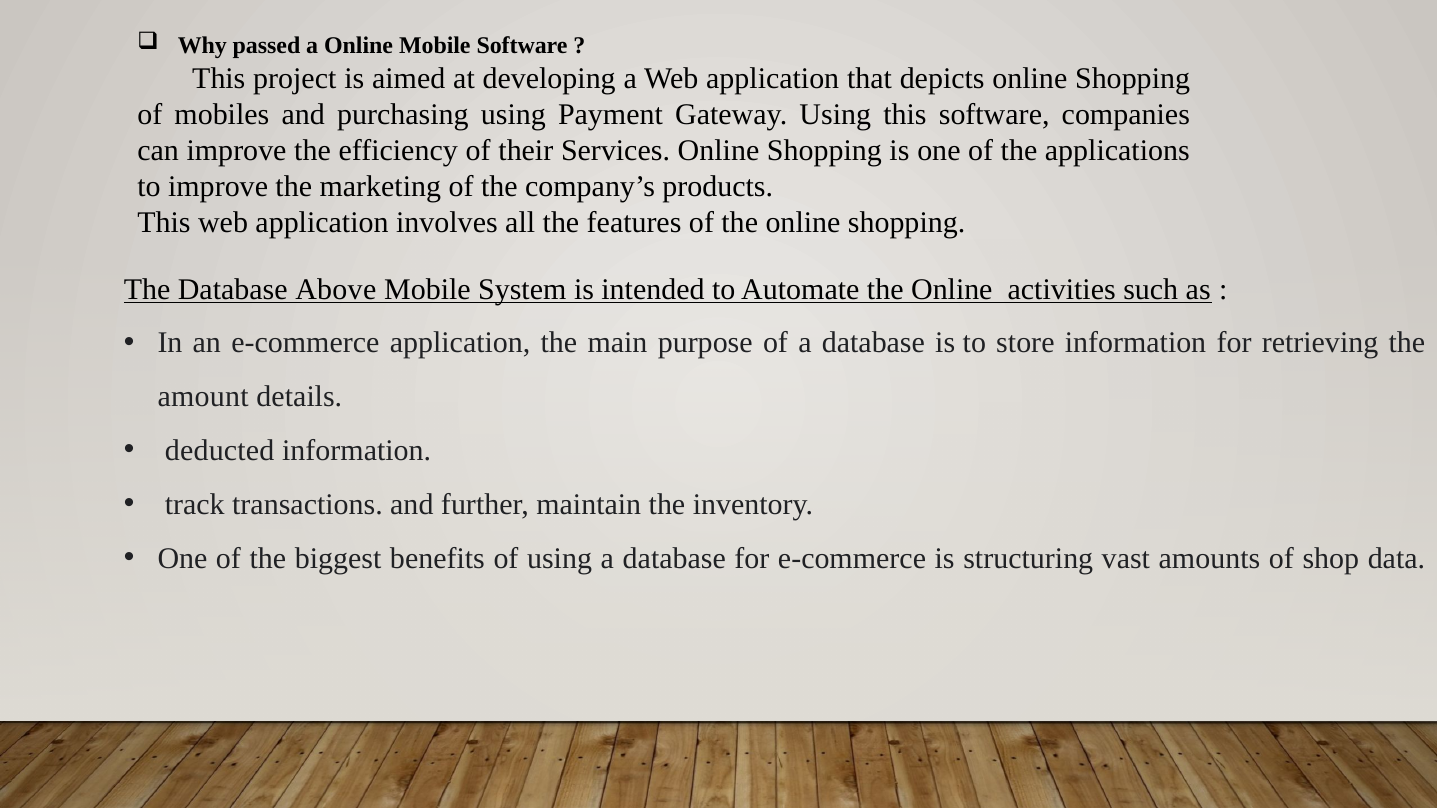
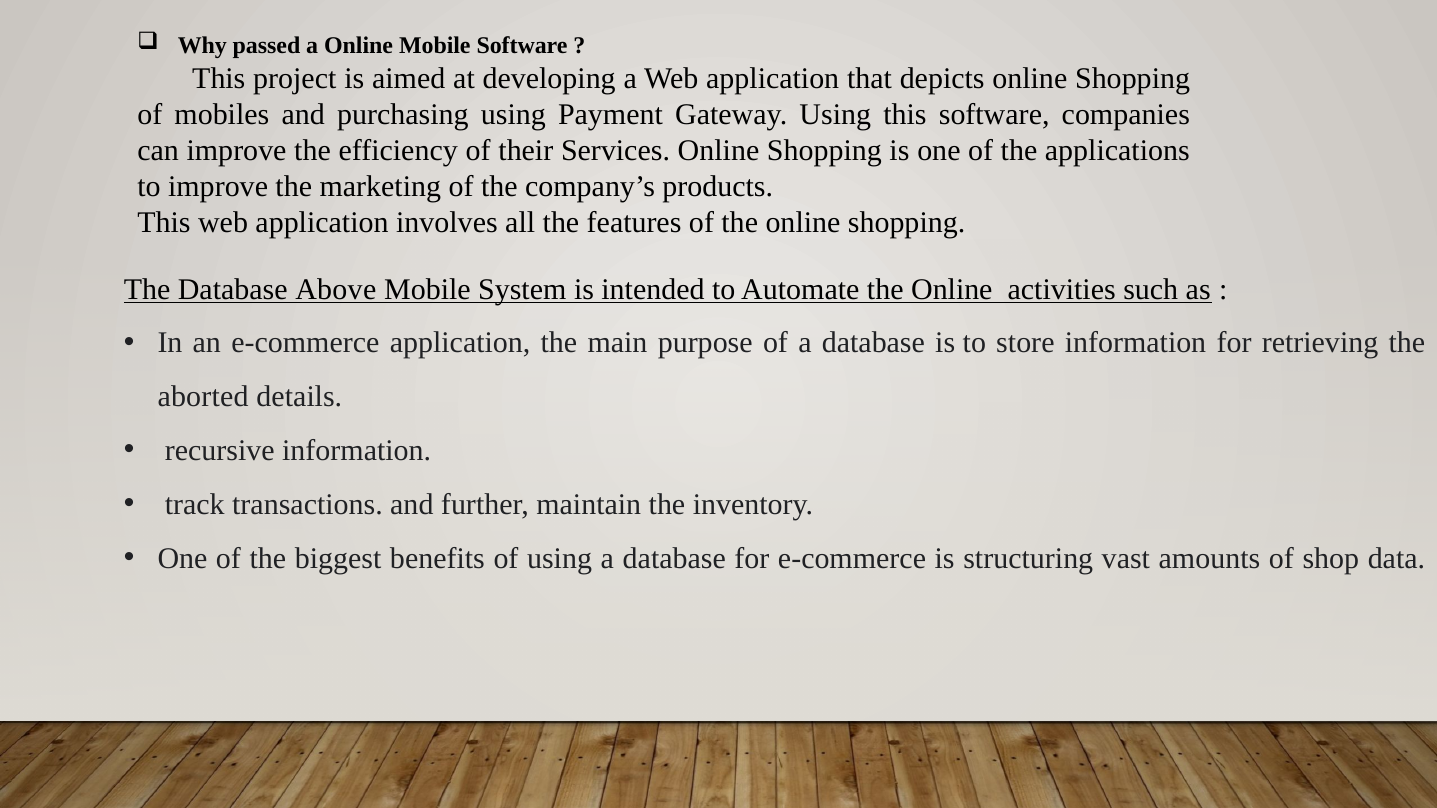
amount: amount -> aborted
deducted: deducted -> recursive
